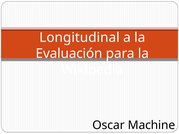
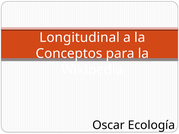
Evaluación: Evaluación -> Conceptos
Machine: Machine -> Ecología
